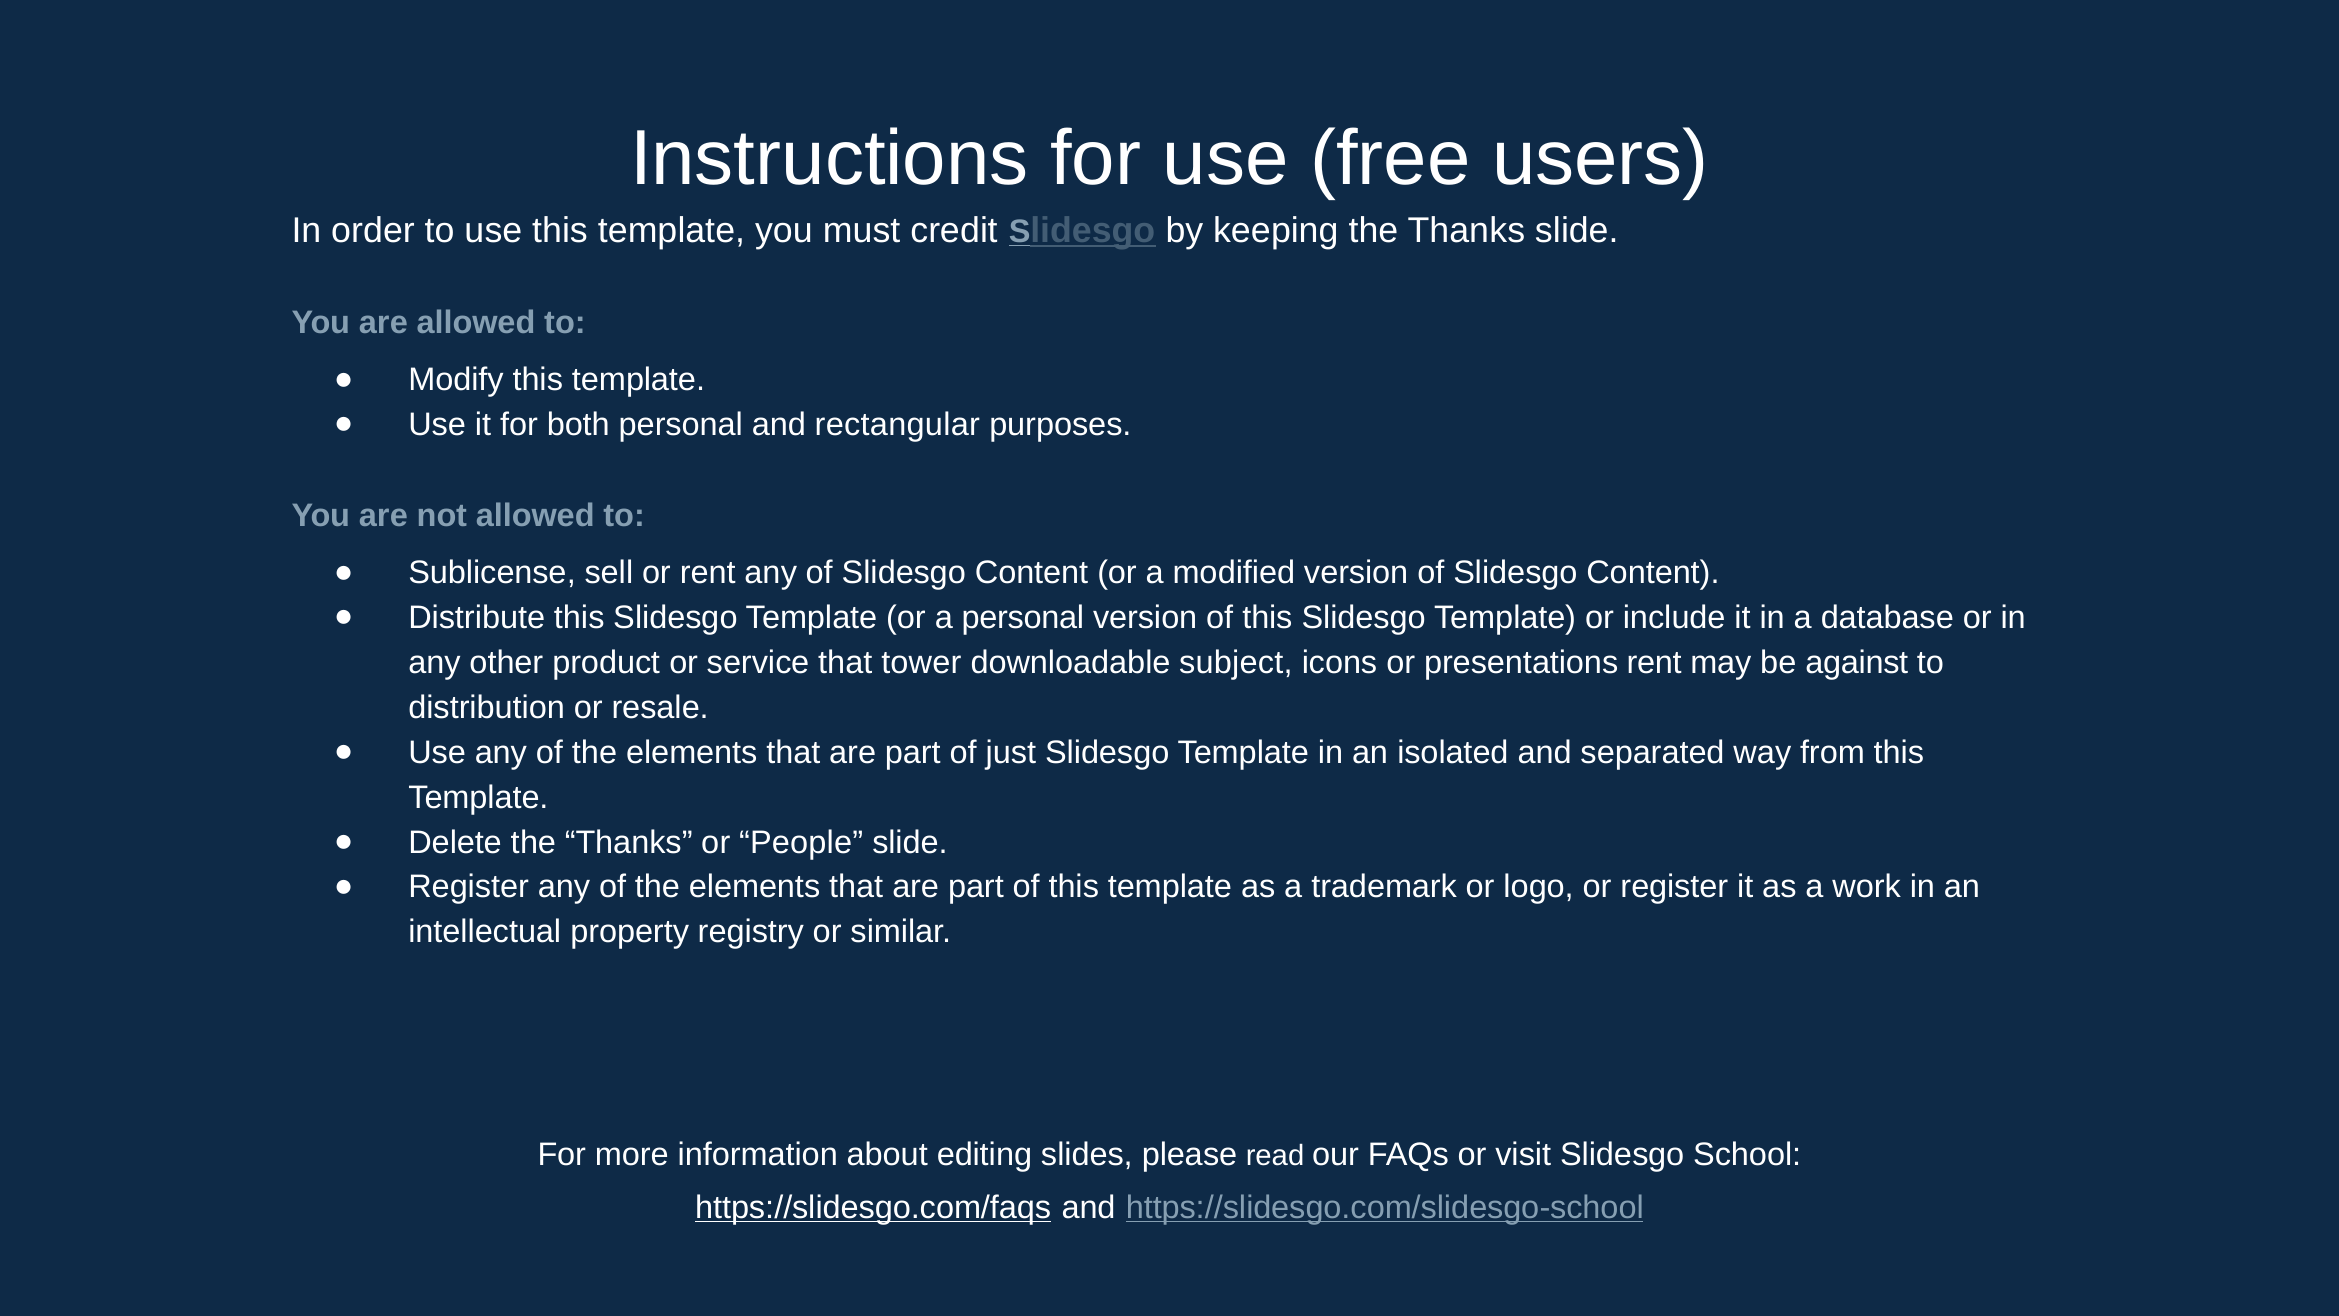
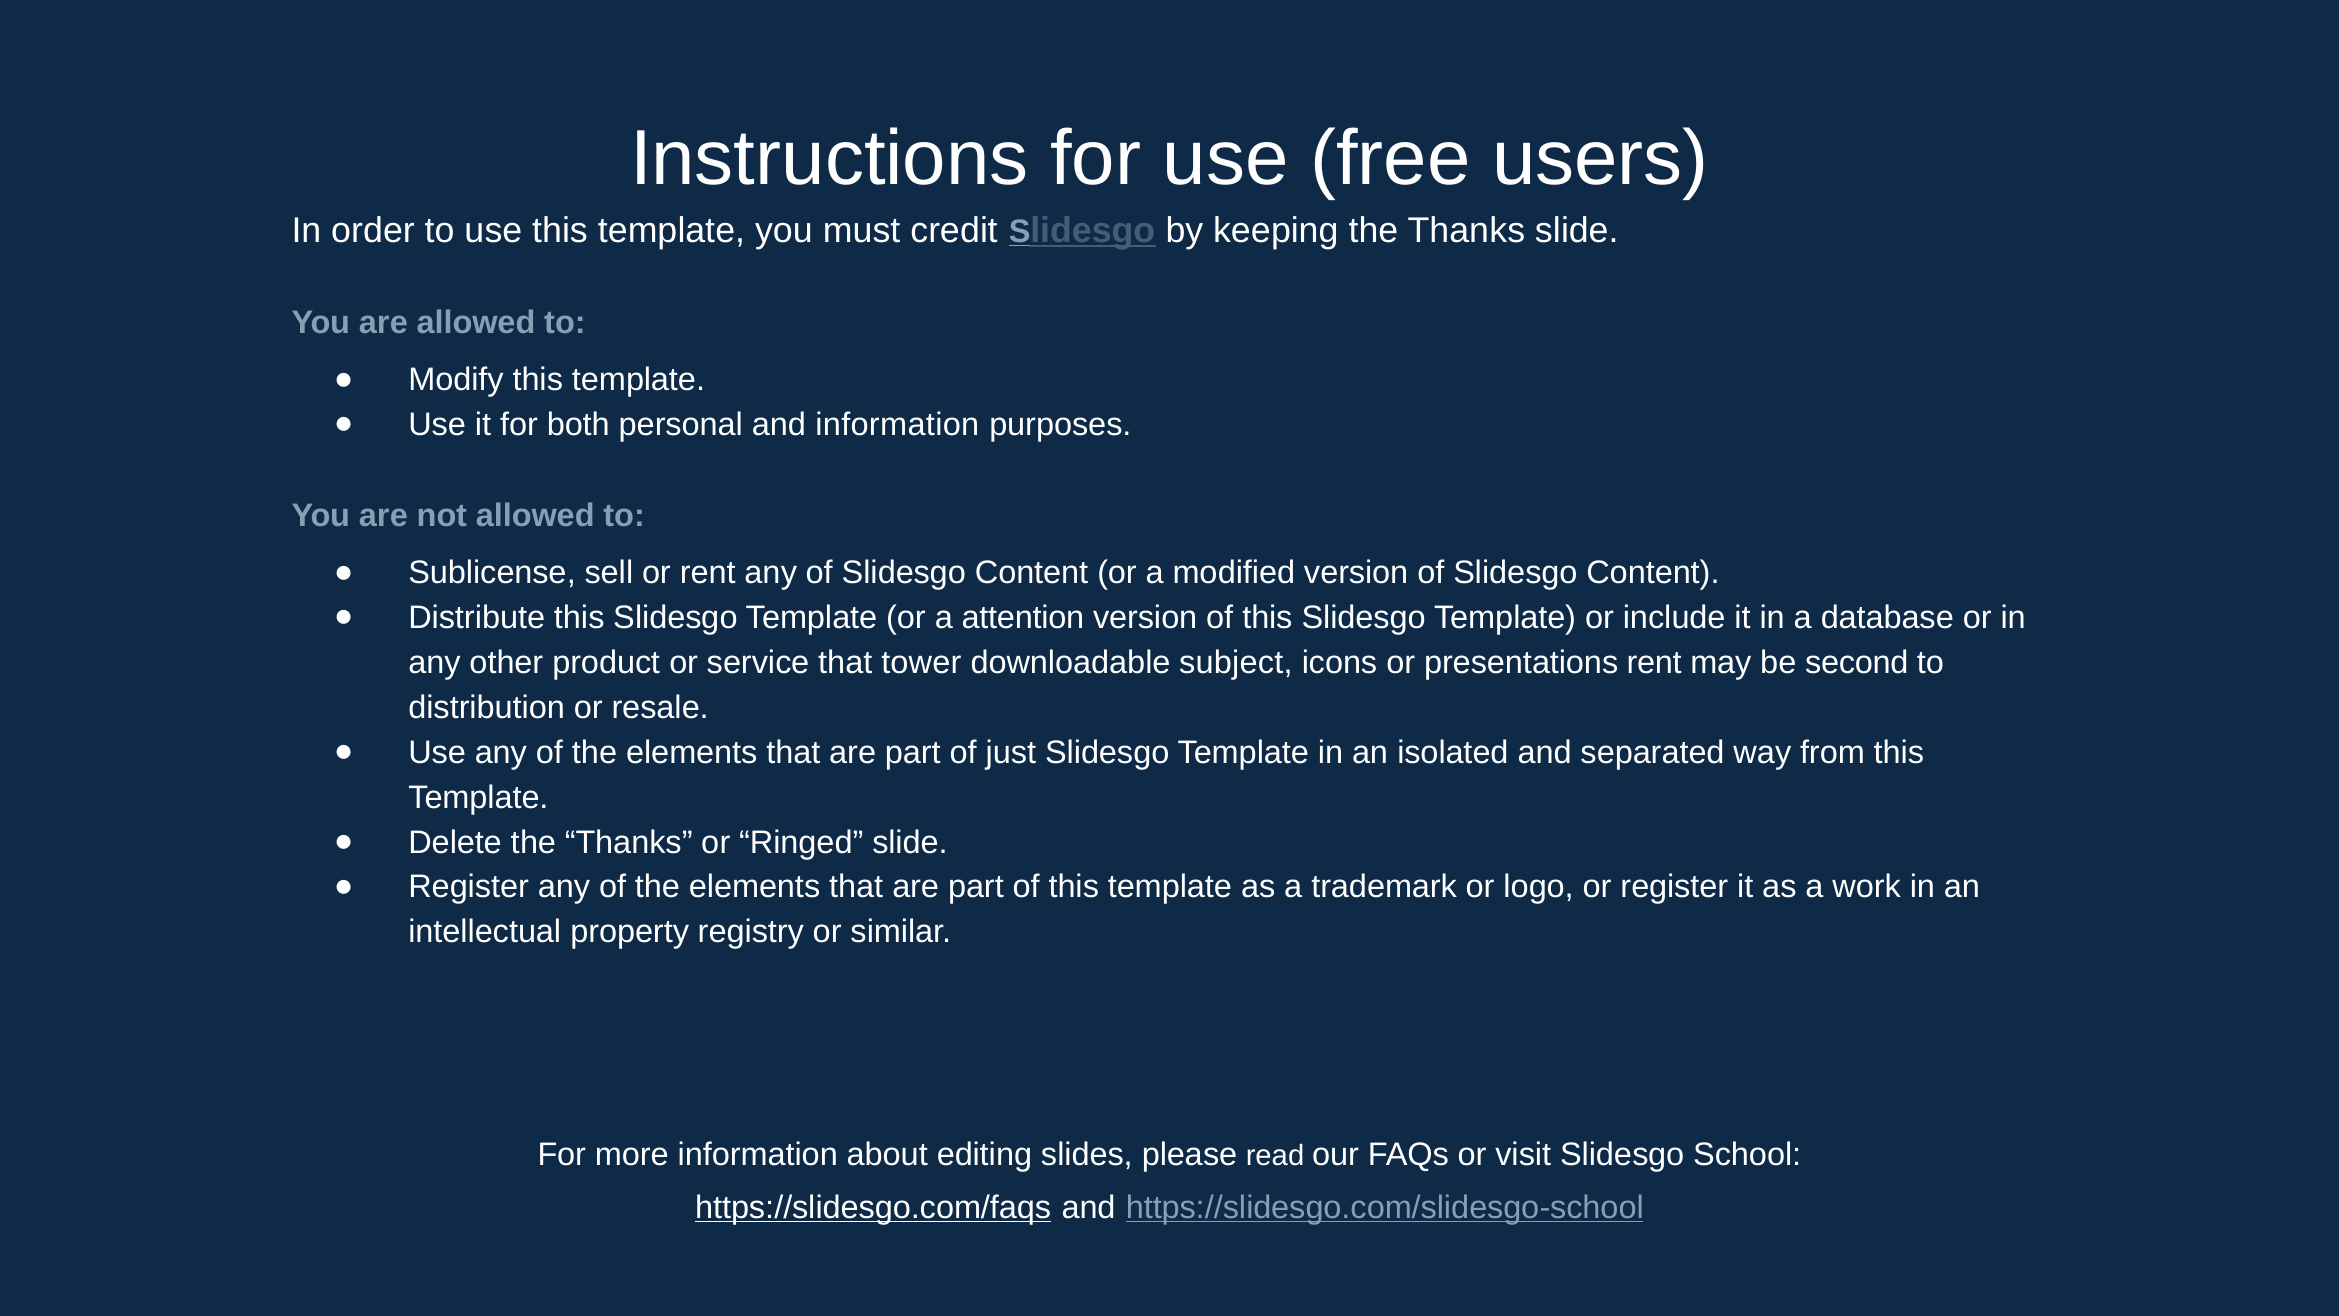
and rectangular: rectangular -> information
a personal: personal -> attention
against: against -> second
People: People -> Ringed
